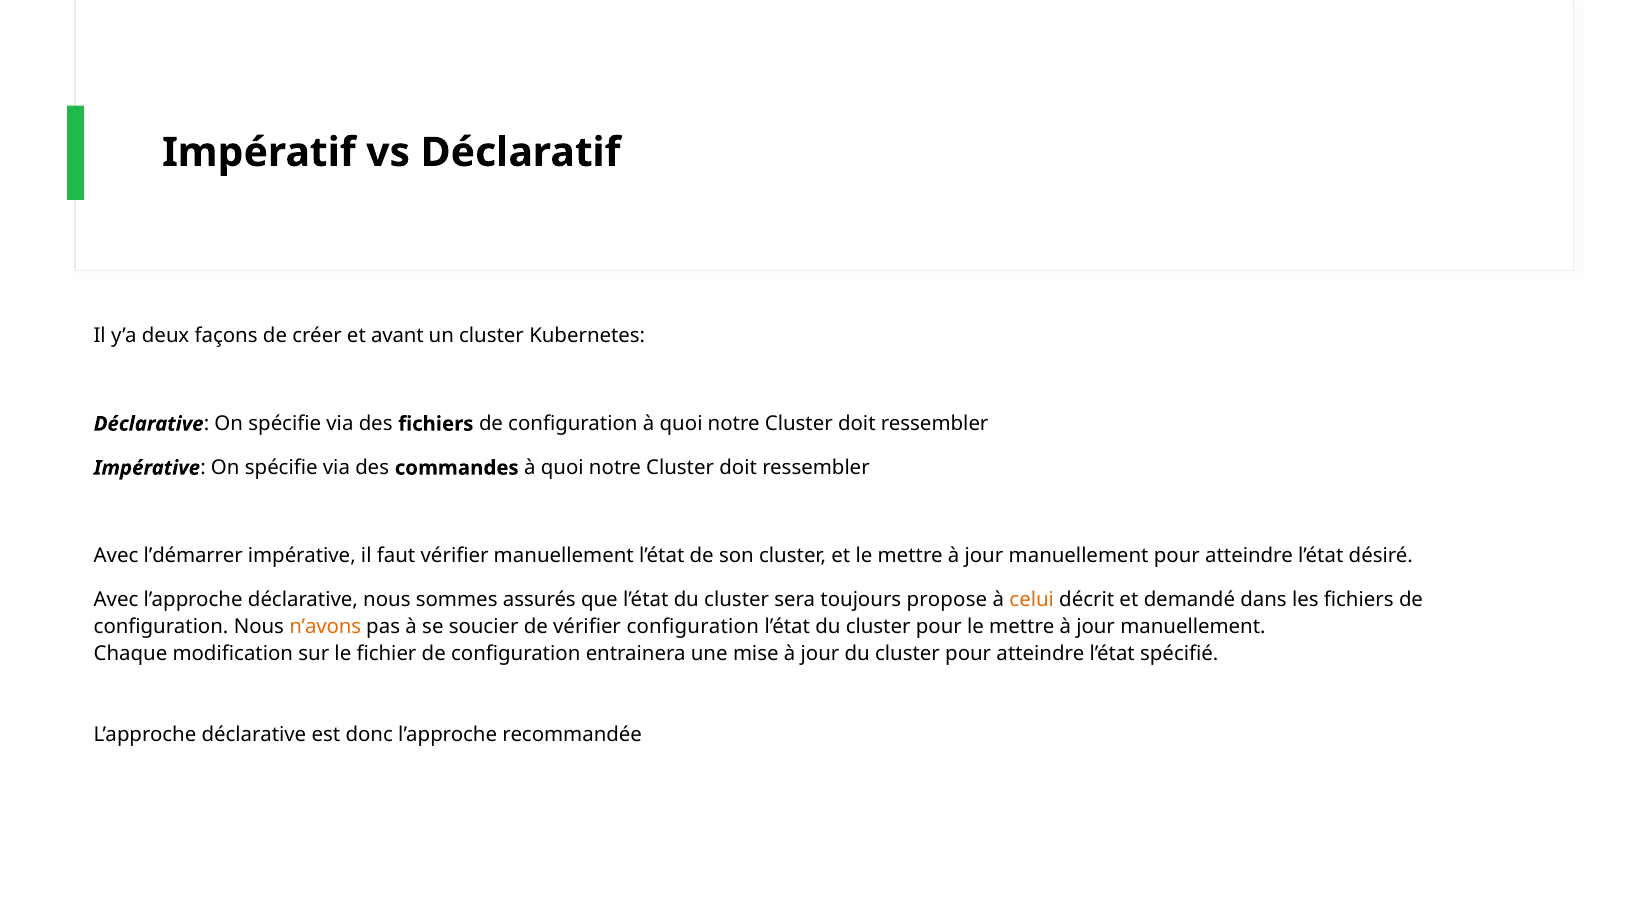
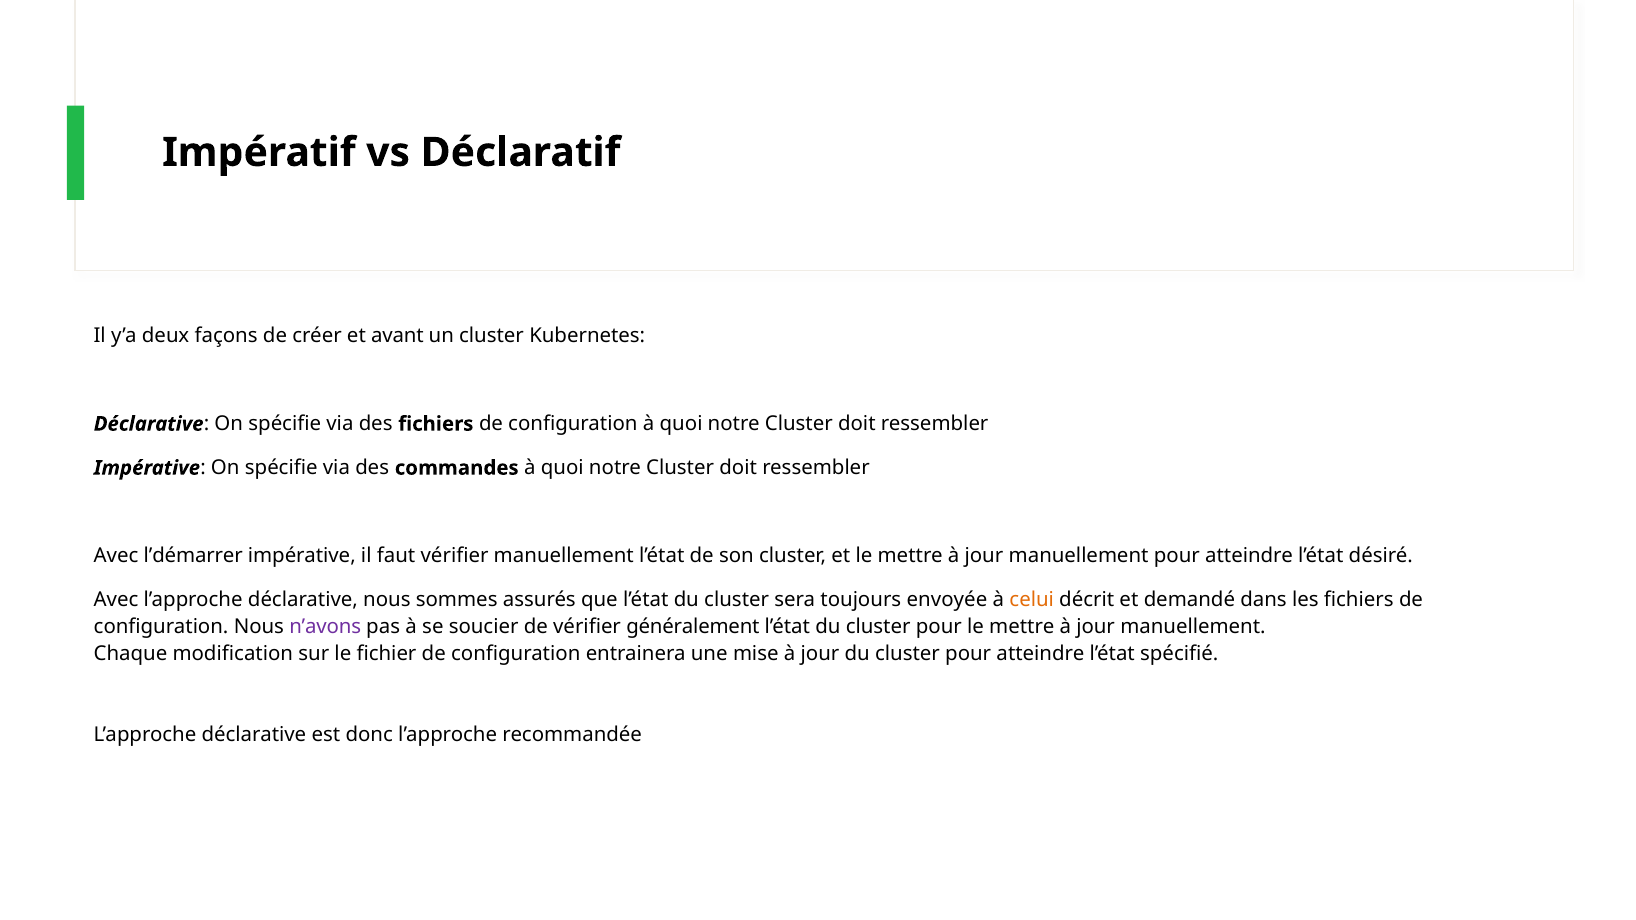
propose: propose -> envoyée
n’avons colour: orange -> purple
vérifier configuration: configuration -> généralement
